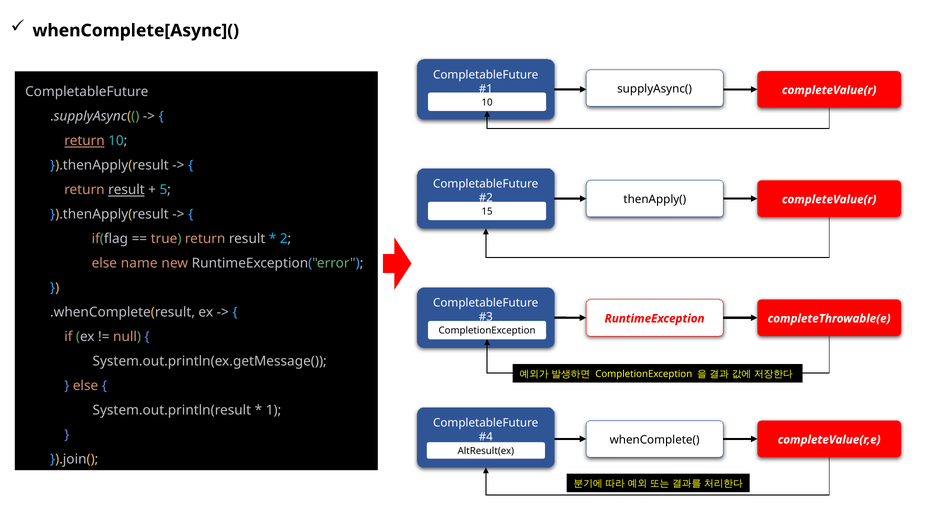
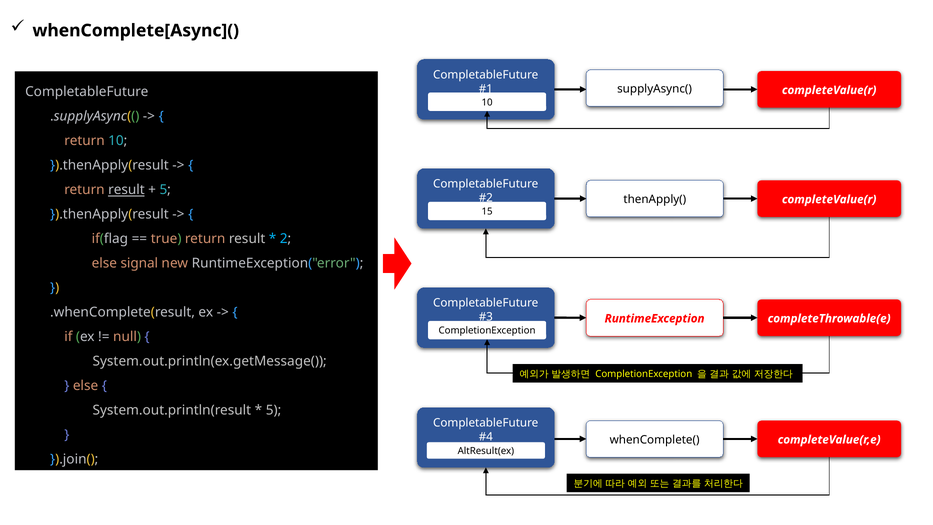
return at (84, 141) underline: present -> none
name: name -> signal
1 at (274, 410): 1 -> 5
